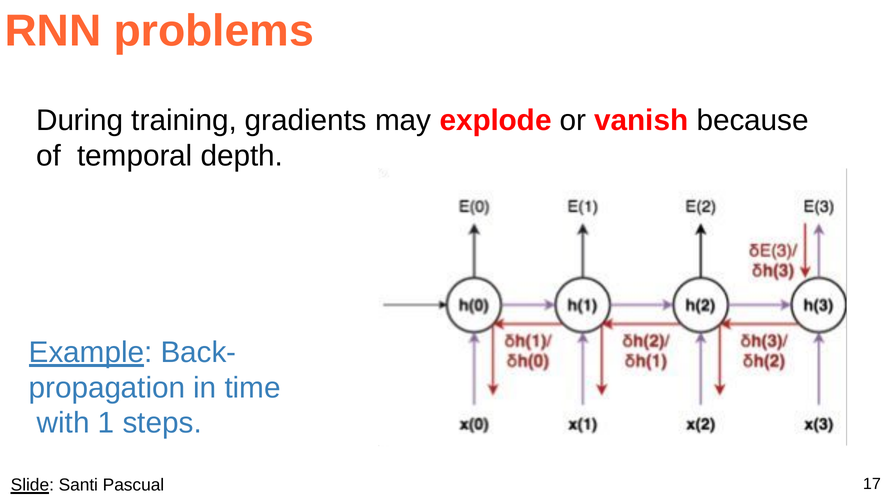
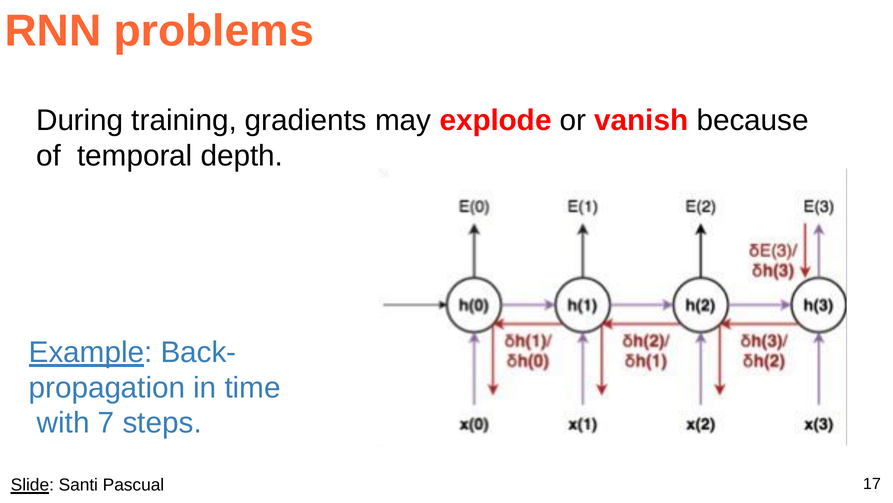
1: 1 -> 7
